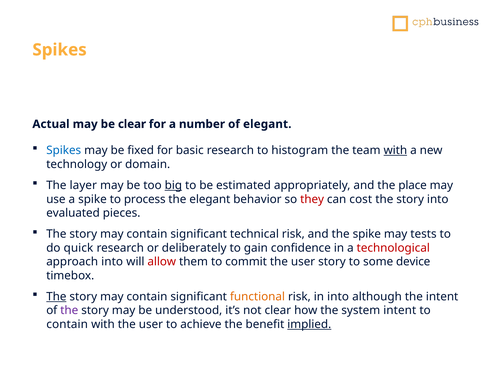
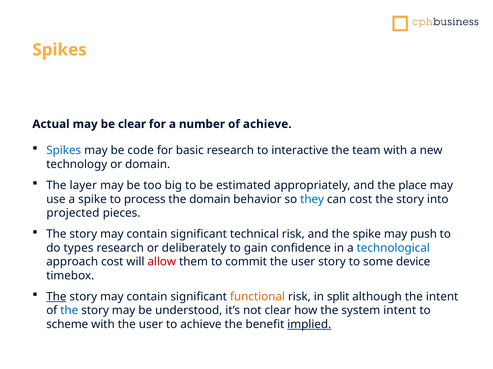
of elegant: elegant -> achieve
fixed: fixed -> code
histogram: histogram -> interactive
with at (395, 151) underline: present -> none
big underline: present -> none
the elegant: elegant -> domain
they colour: red -> blue
evaluated: evaluated -> projected
tests: tests -> push
quick: quick -> types
technological colour: red -> blue
approach into: into -> cost
in into: into -> split
the at (69, 311) colour: purple -> blue
contain at (67, 325): contain -> scheme
